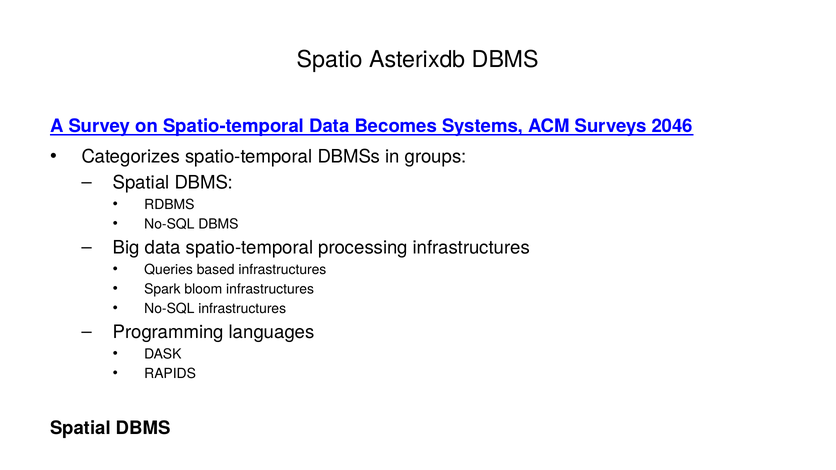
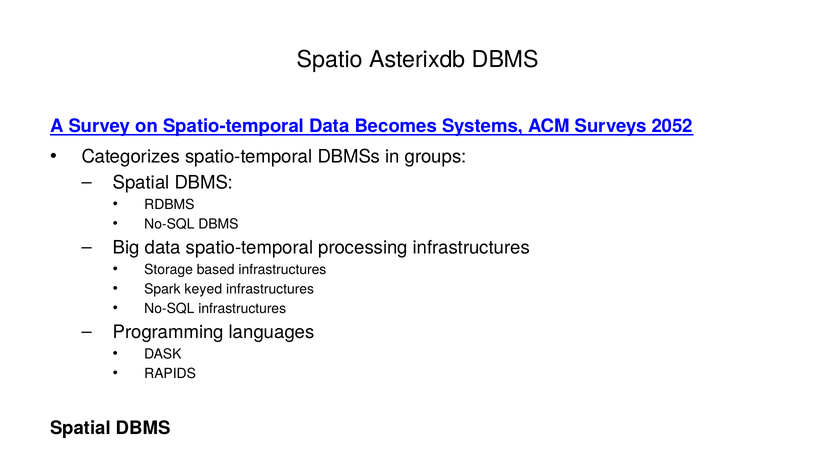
2046: 2046 -> 2052
Queries: Queries -> Storage
bloom: bloom -> keyed
